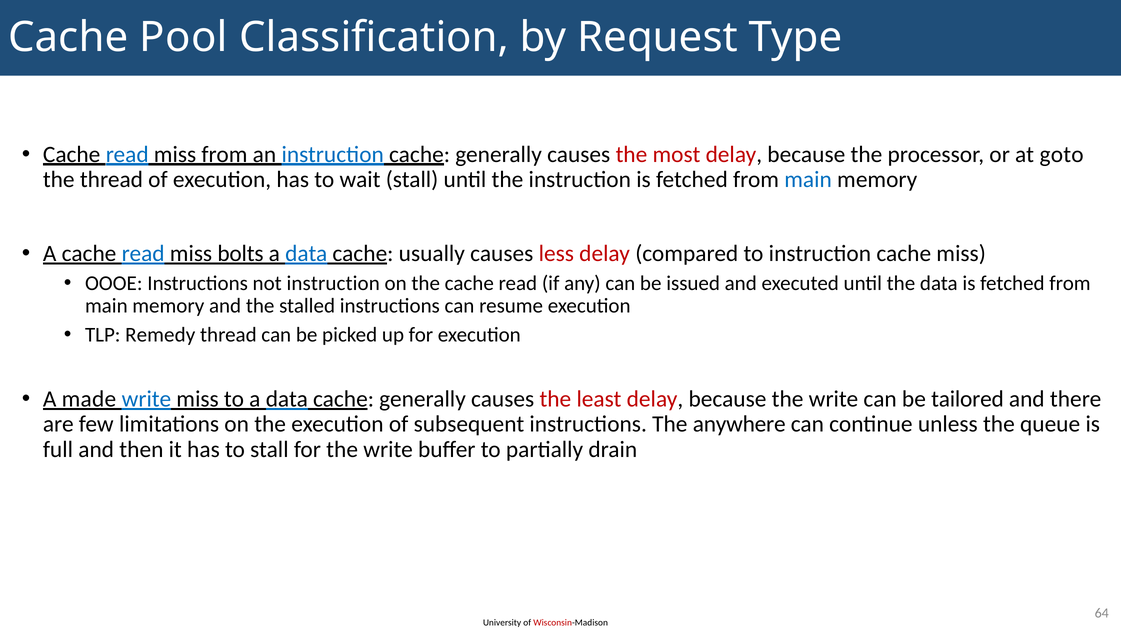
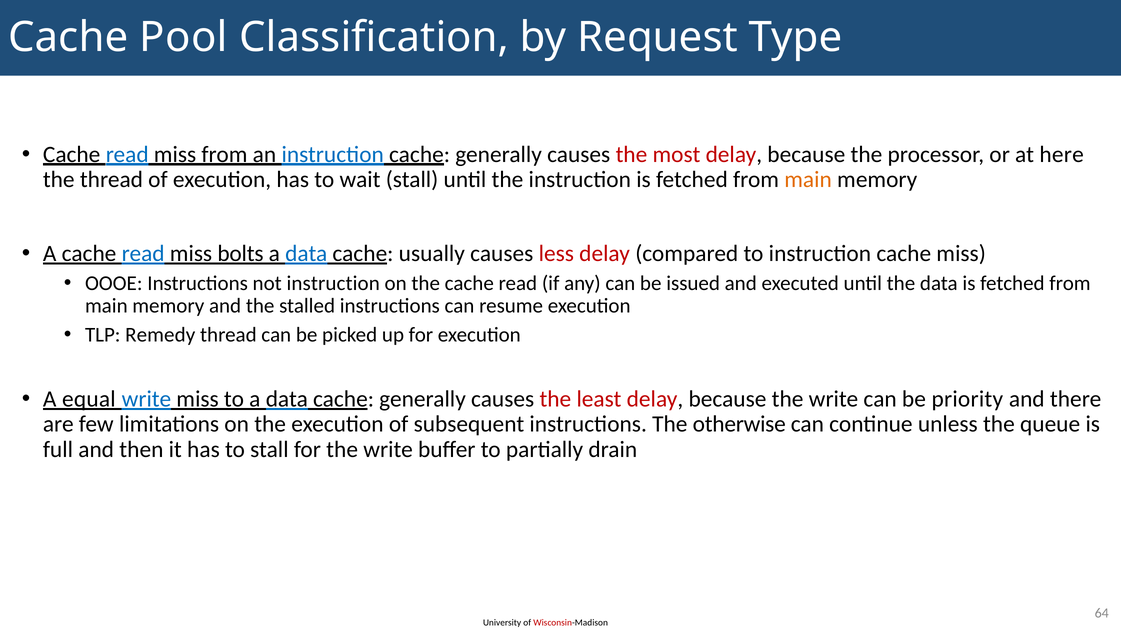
goto: goto -> here
main at (808, 179) colour: blue -> orange
made: made -> equal
tailored: tailored -> priority
anywhere: anywhere -> otherwise
